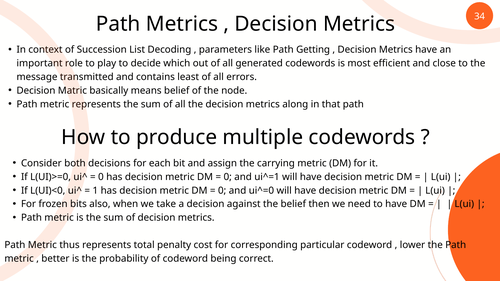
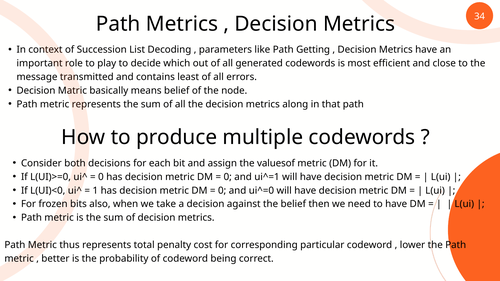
carrying: carrying -> valuesof
